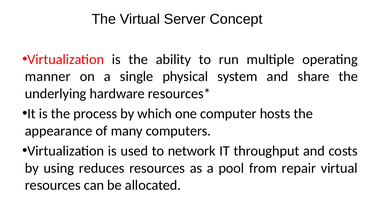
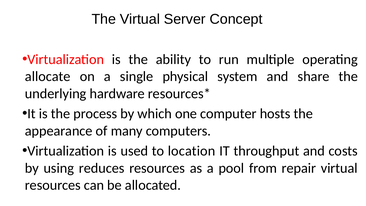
manner: manner -> allocate
network: network -> location
